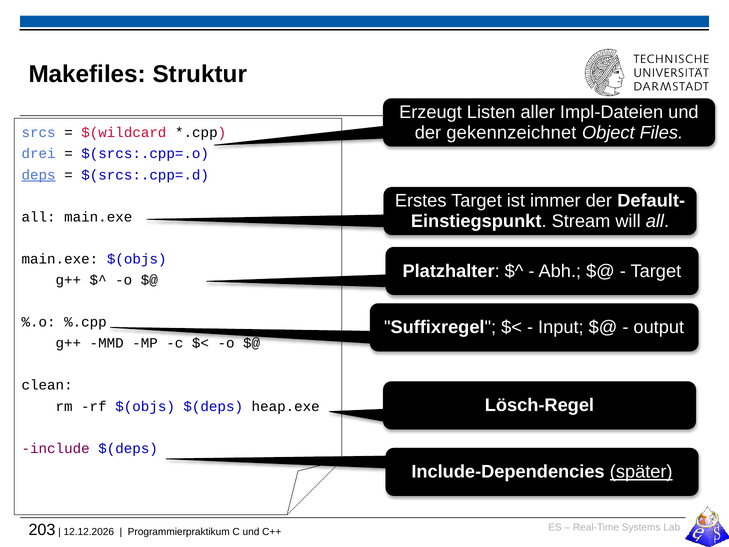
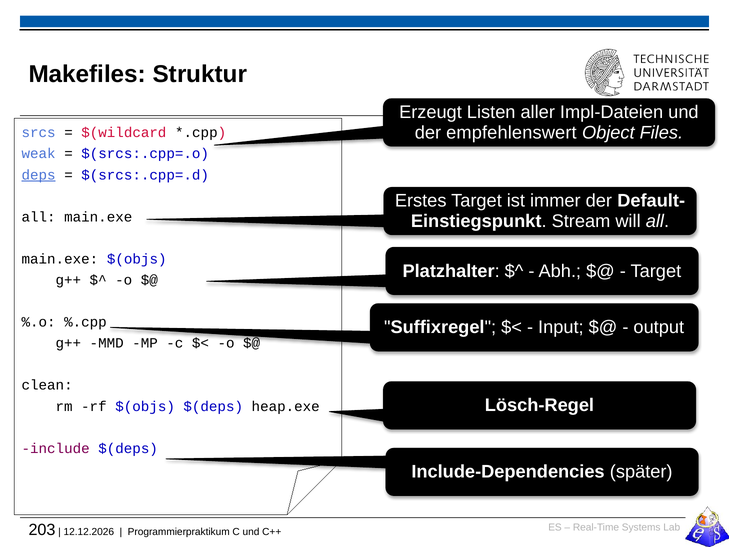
gekennzeichnet: gekennzeichnet -> empfehlenswert
drei: drei -> weak
später underline: present -> none
